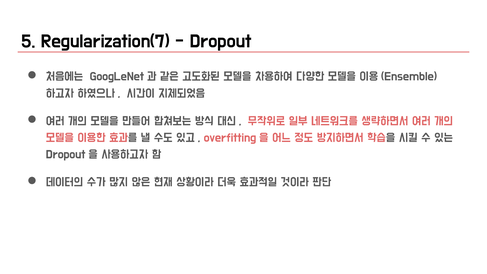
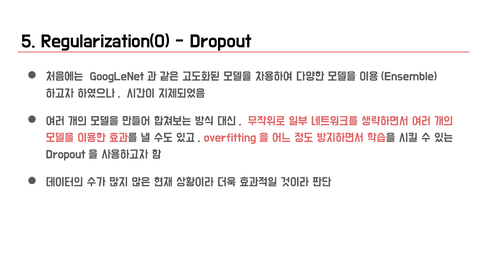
Regularization(7: Regularization(7 -> Regularization(0
